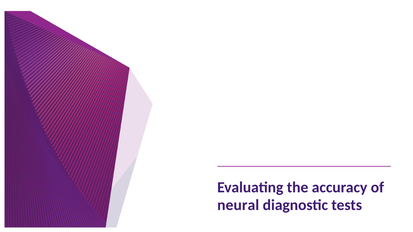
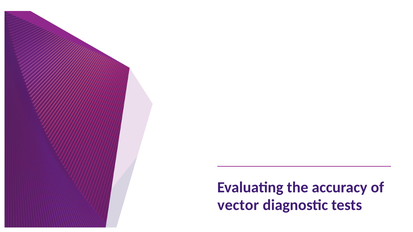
neural: neural -> vector
